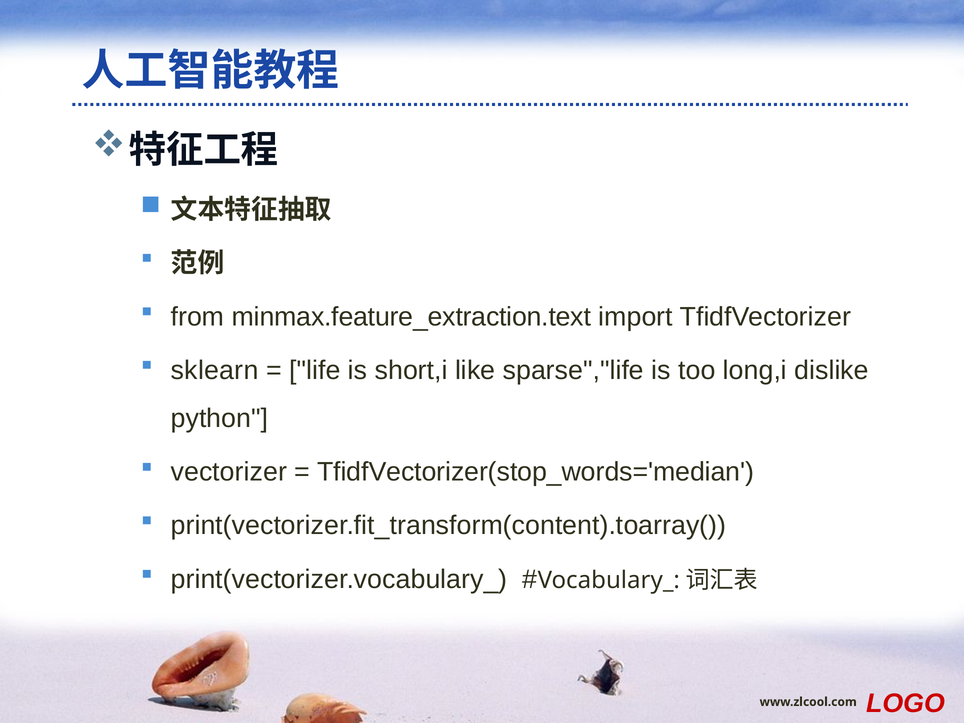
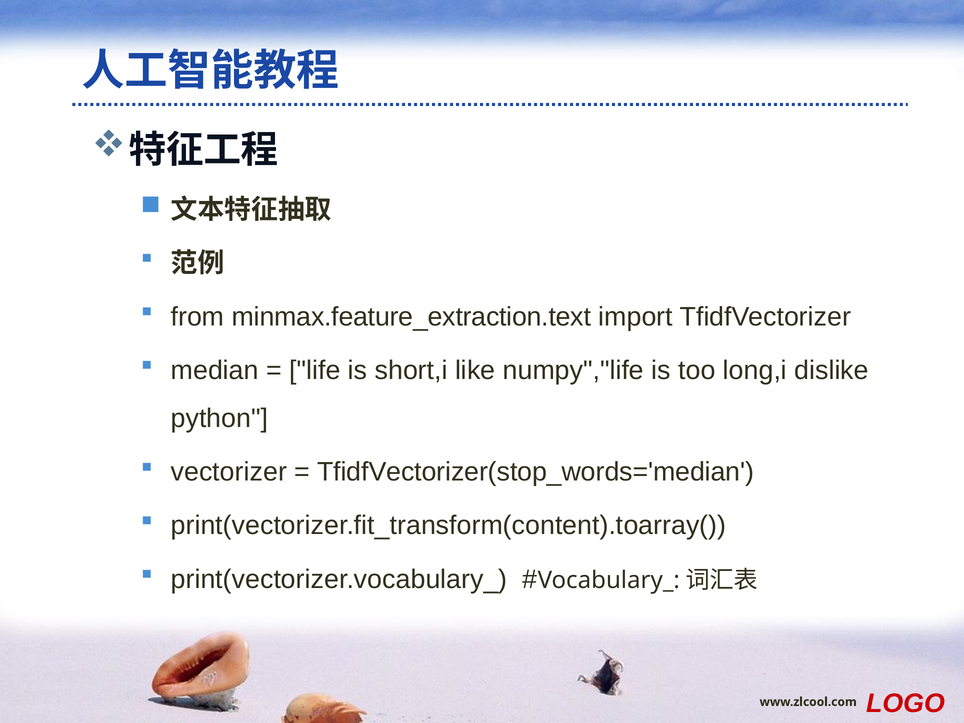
sklearn: sklearn -> median
sparse","life: sparse","life -> numpy","life
